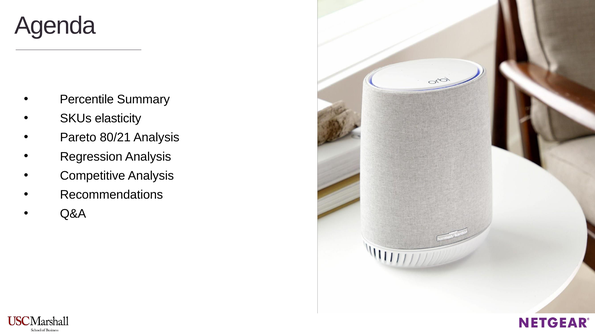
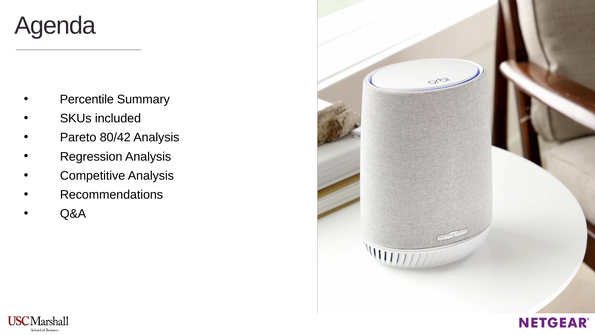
elasticity: elasticity -> included
80/21: 80/21 -> 80/42
